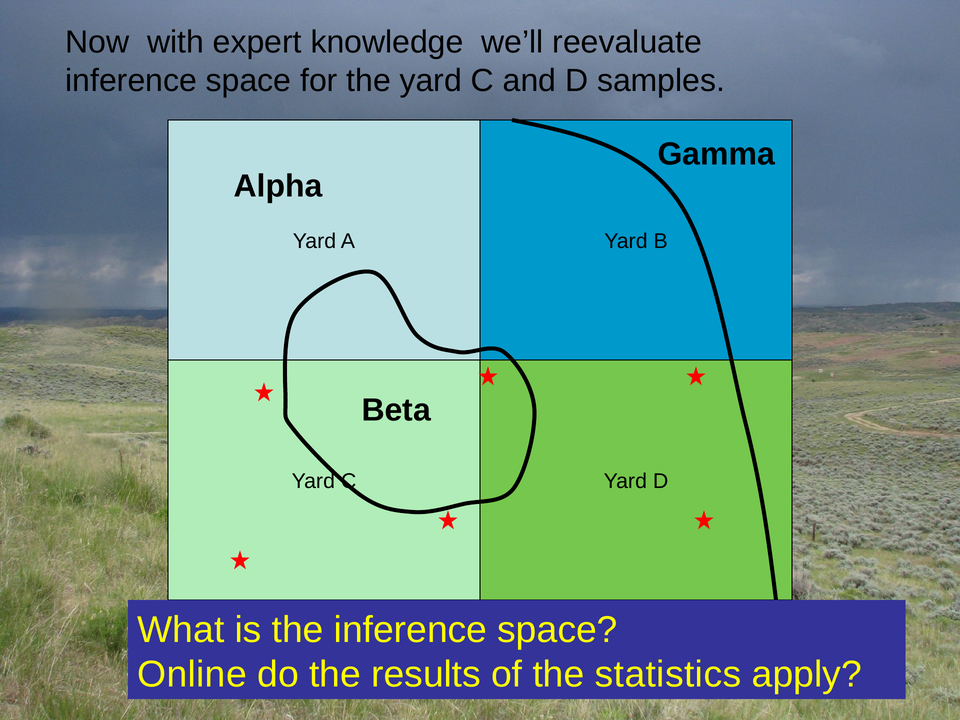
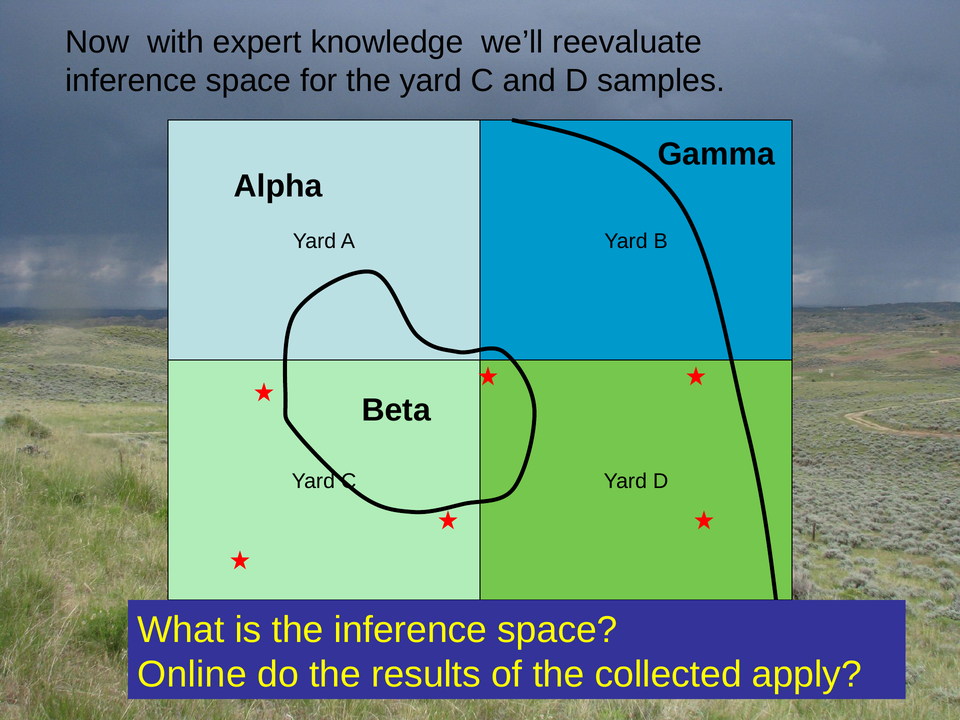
statistics: statistics -> collected
